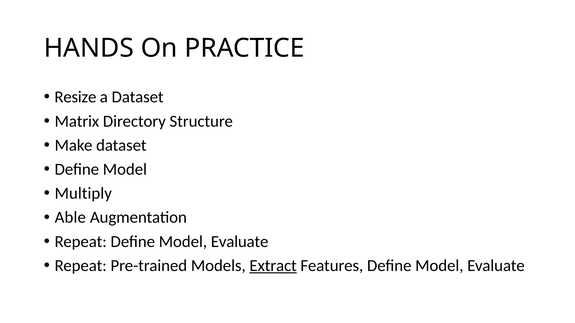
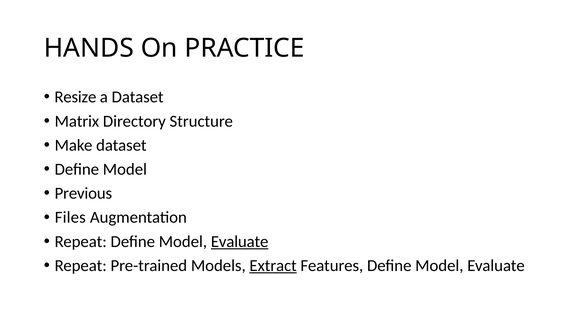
Multiply: Multiply -> Previous
Able: Able -> Files
Evaluate at (240, 242) underline: none -> present
